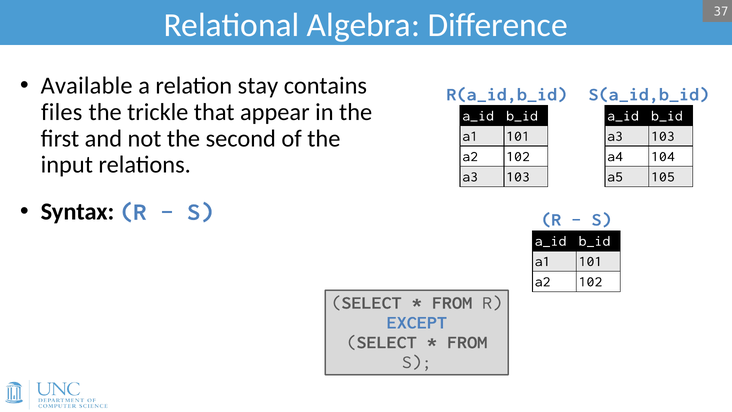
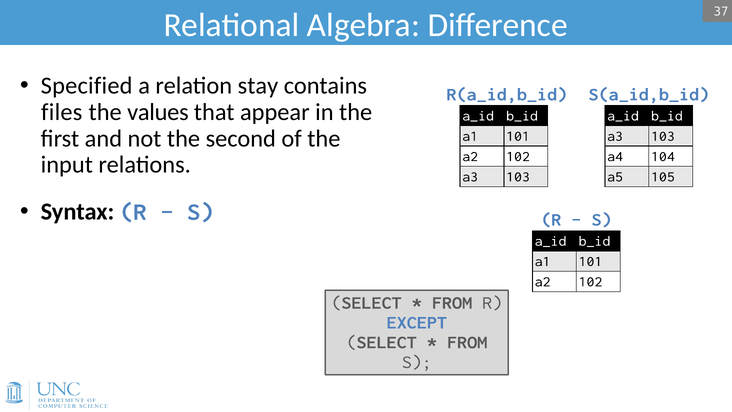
Available: Available -> Specified
trickle: trickle -> values
